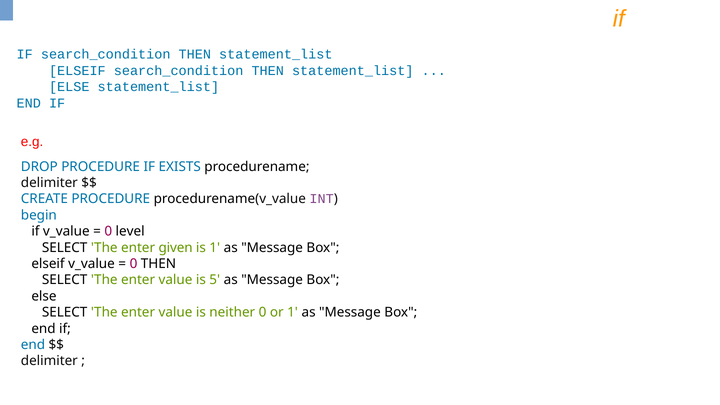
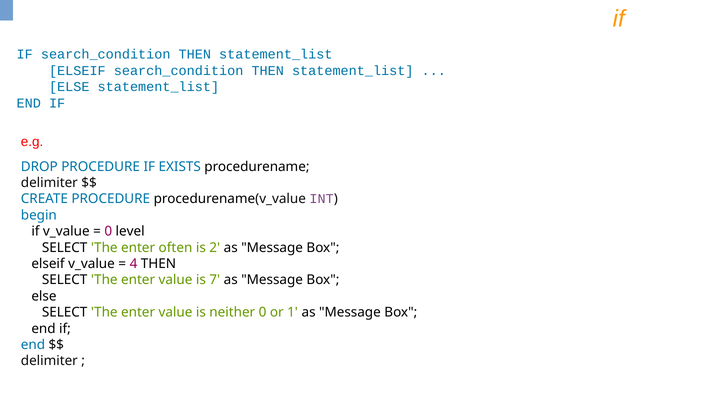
given: given -> often
is 1: 1 -> 2
0 at (134, 264): 0 -> 4
5: 5 -> 7
